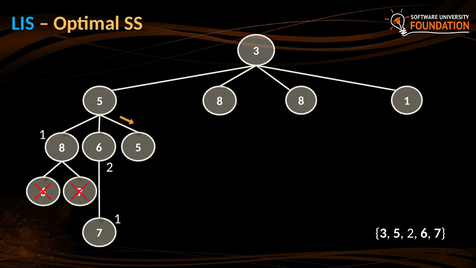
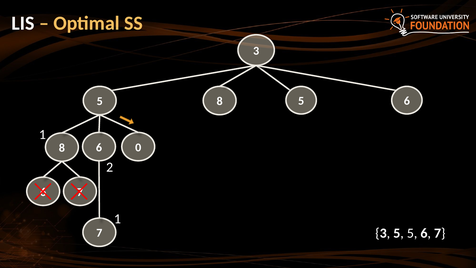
LIS colour: light blue -> white
8 at (301, 101): 8 -> 5
8 1: 1 -> 6
8 5: 5 -> 0
2 at (412, 233): 2 -> 5
